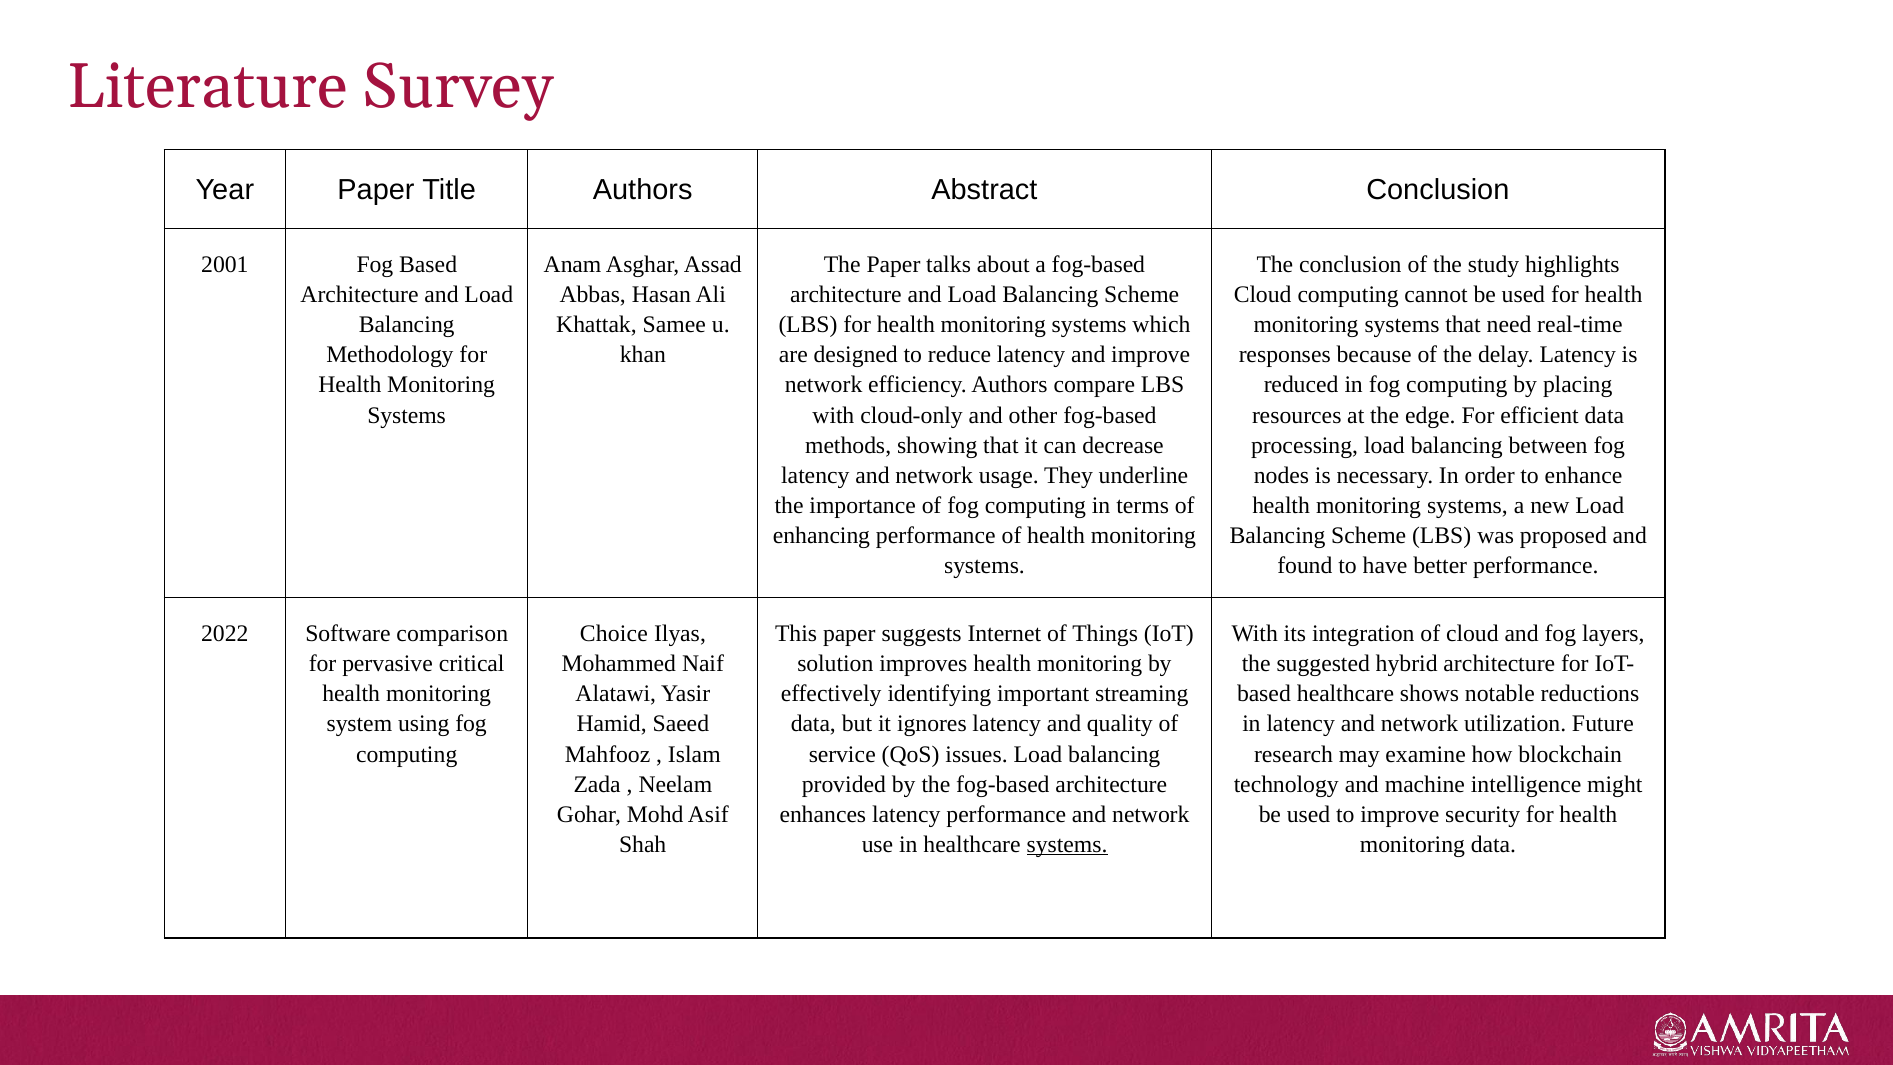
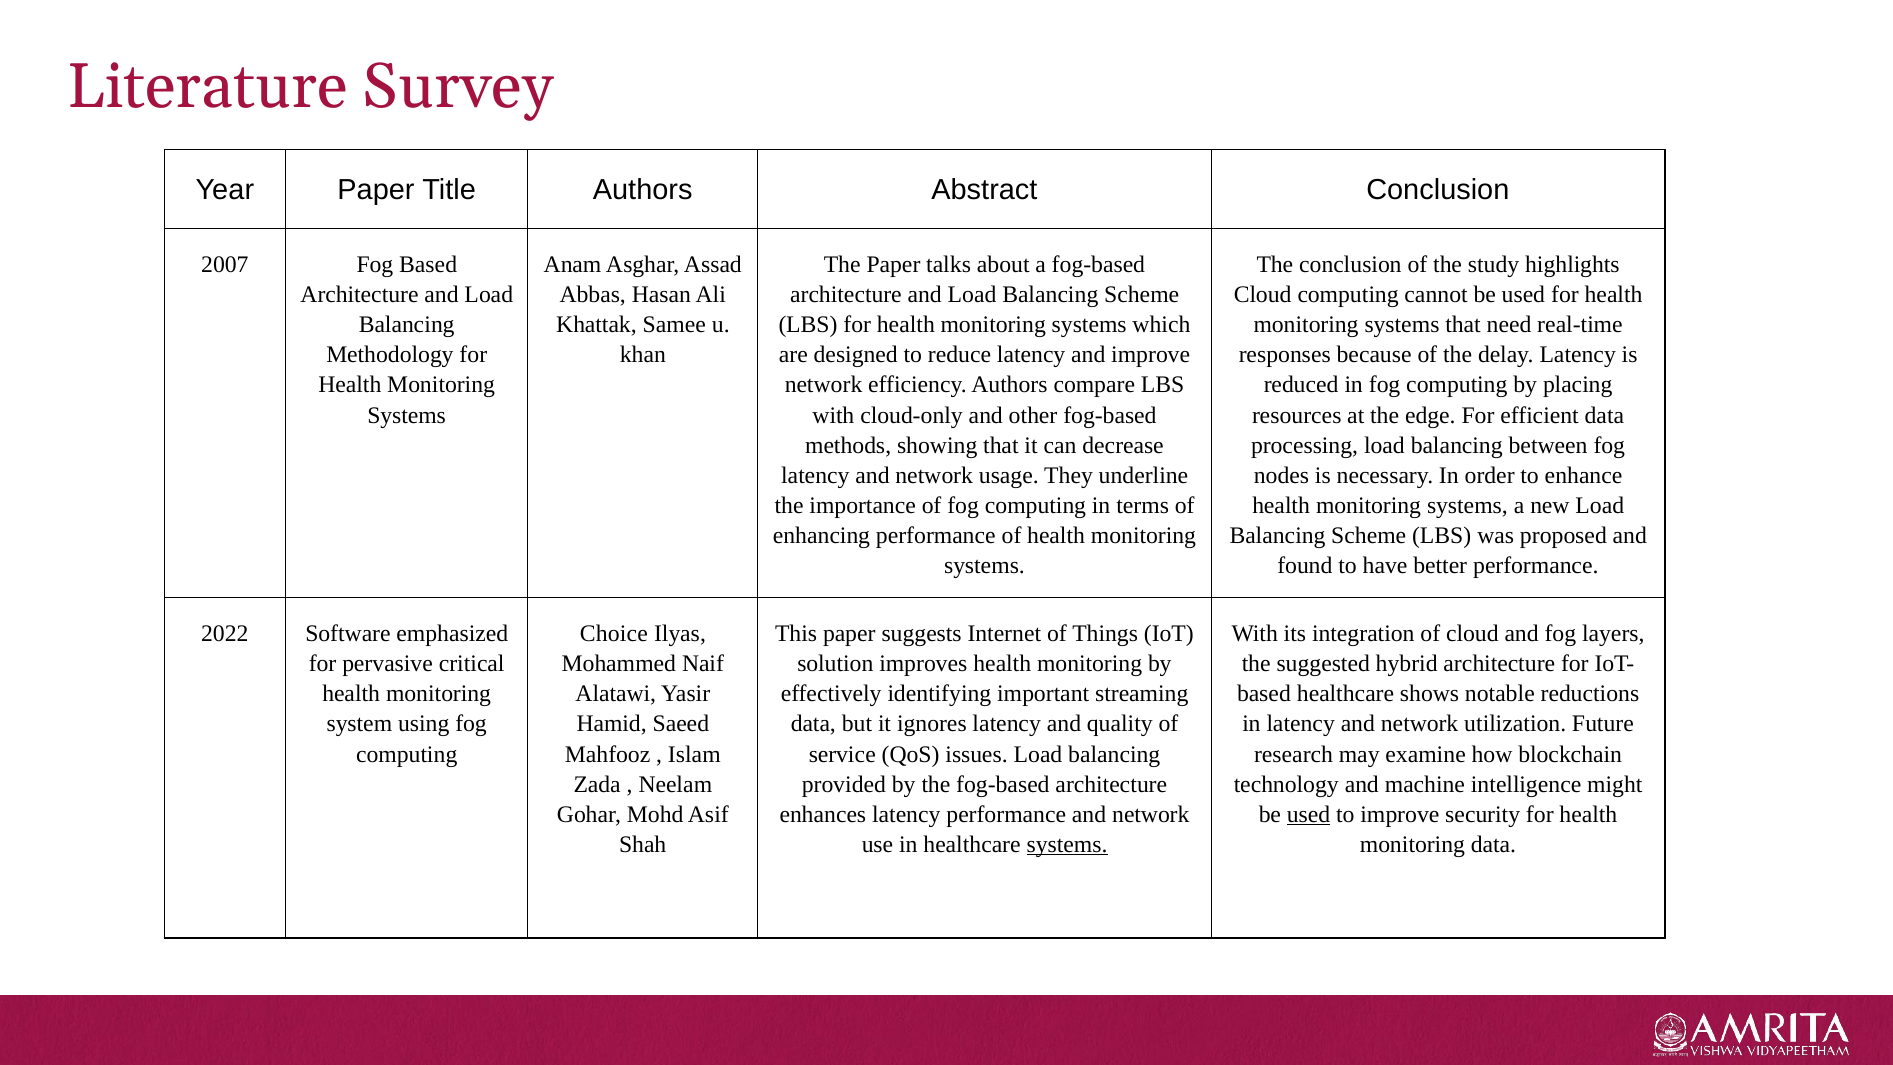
2001: 2001 -> 2007
comparison: comparison -> emphasized
used at (1309, 814) underline: none -> present
